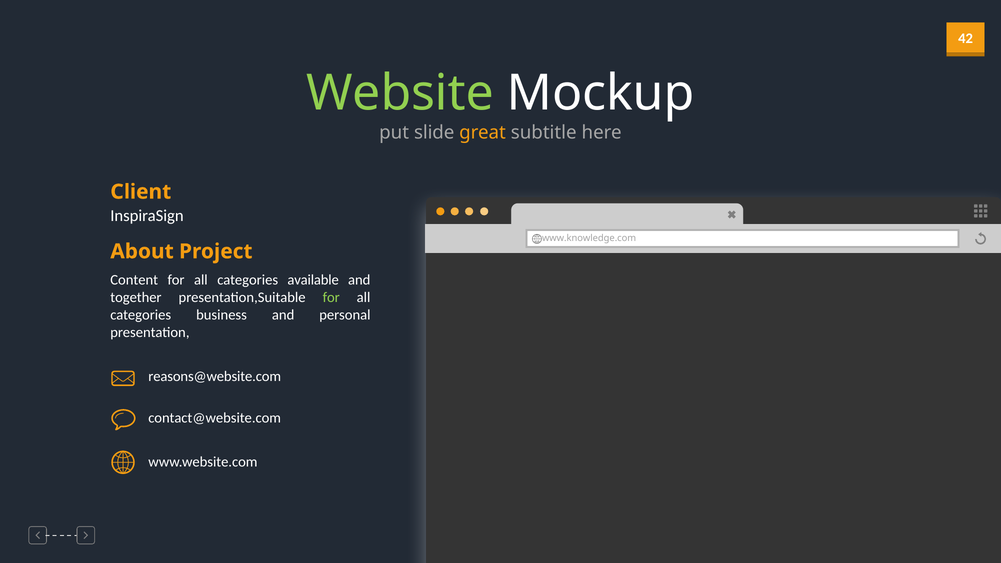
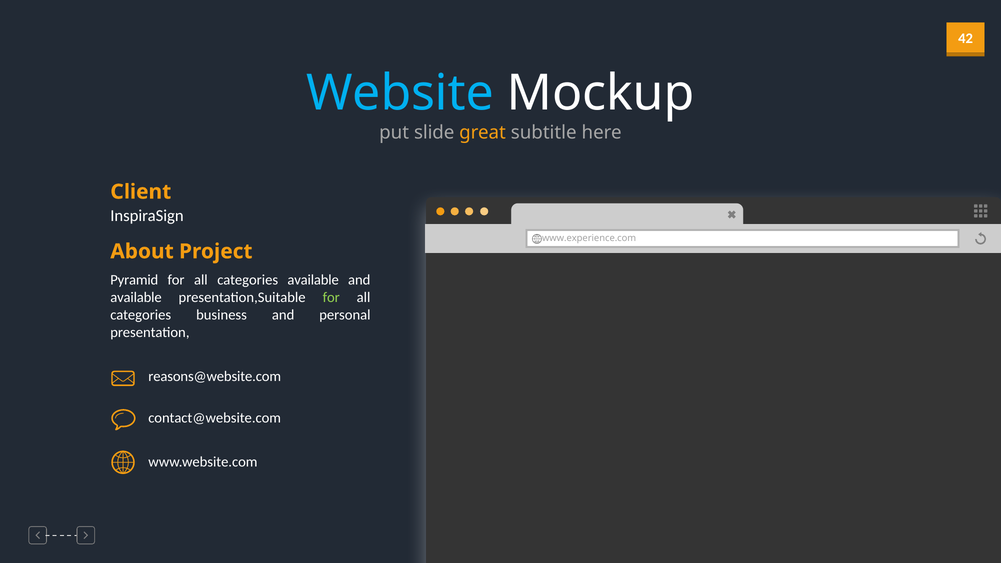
Website colour: light green -> light blue
www.knowledge.com: www.knowledge.com -> www.experience.com
Content: Content -> Pyramid
together at (136, 298): together -> available
